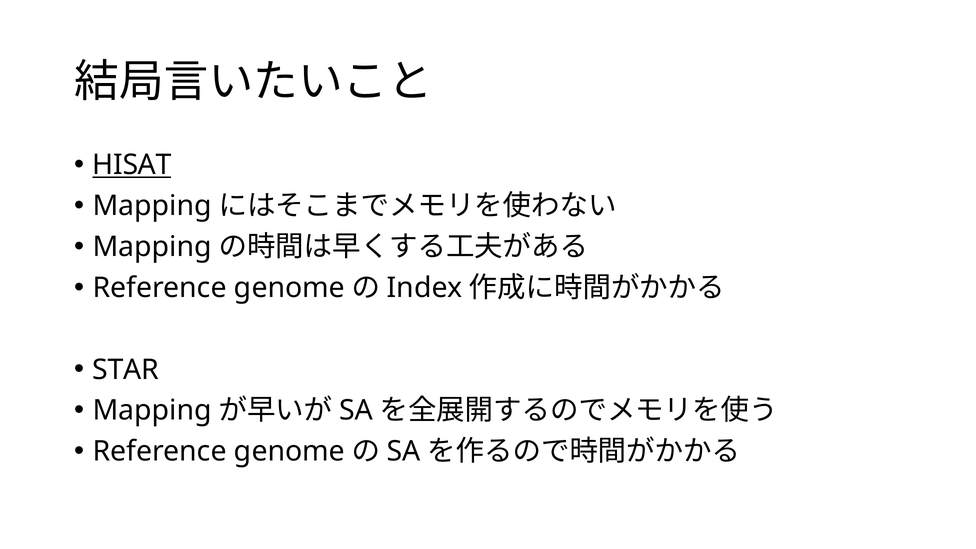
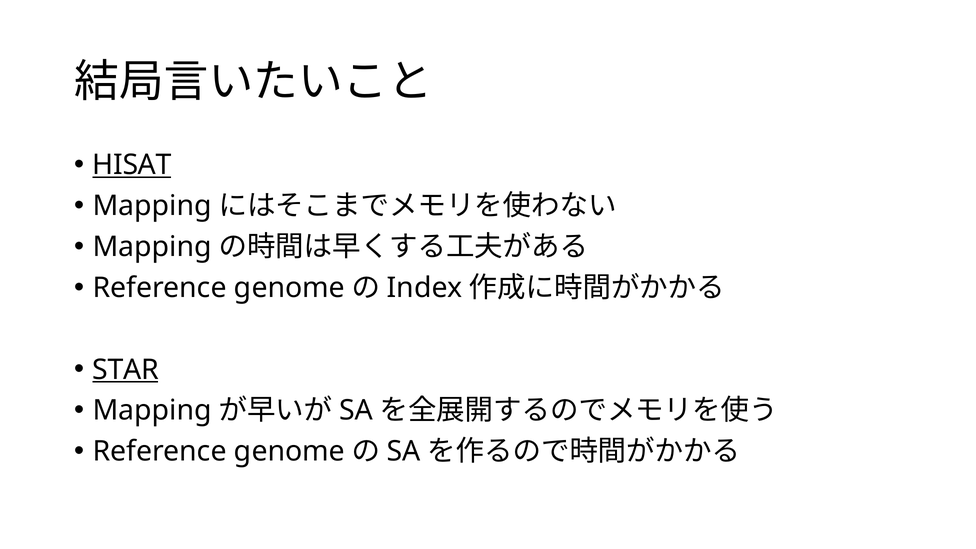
STAR underline: none -> present
